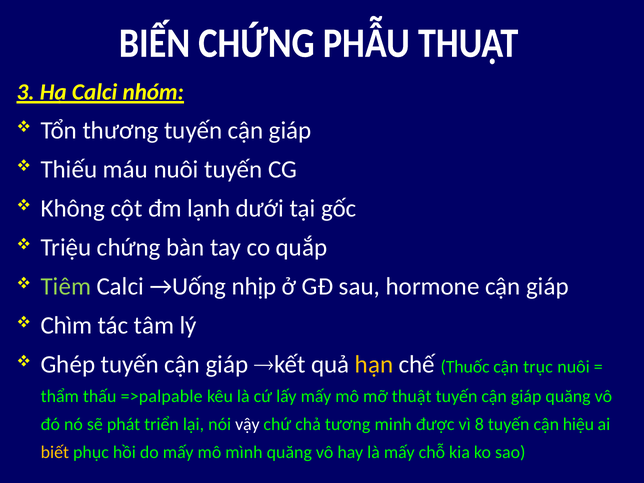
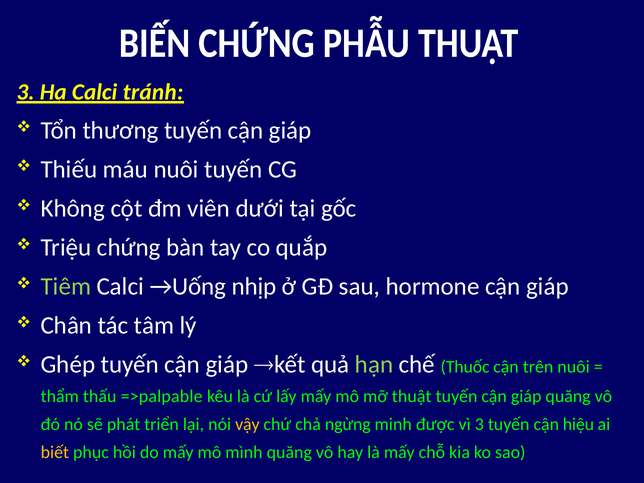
nhóm: nhóm -> tránh
lạnh: lạnh -> viên
Chìm: Chìm -> Chân
hạn colour: yellow -> light green
trục: trục -> trên
vậy colour: white -> yellow
tương: tương -> ngừng
vì 8: 8 -> 3
